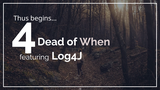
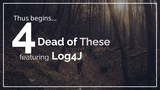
When: When -> These
